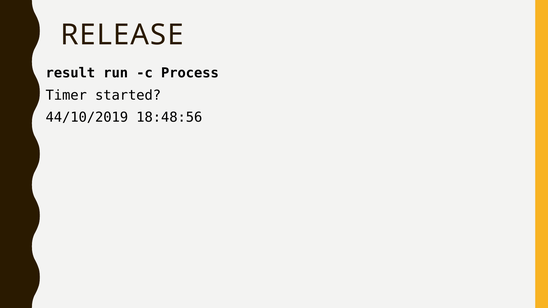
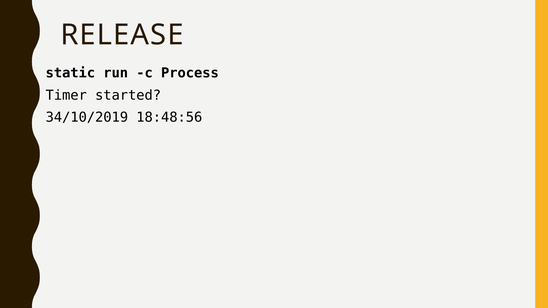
result: result -> static
44/10/2019: 44/10/2019 -> 34/10/2019
